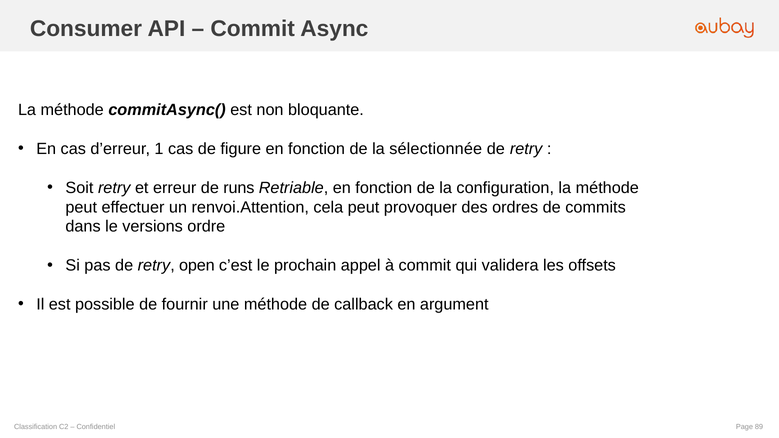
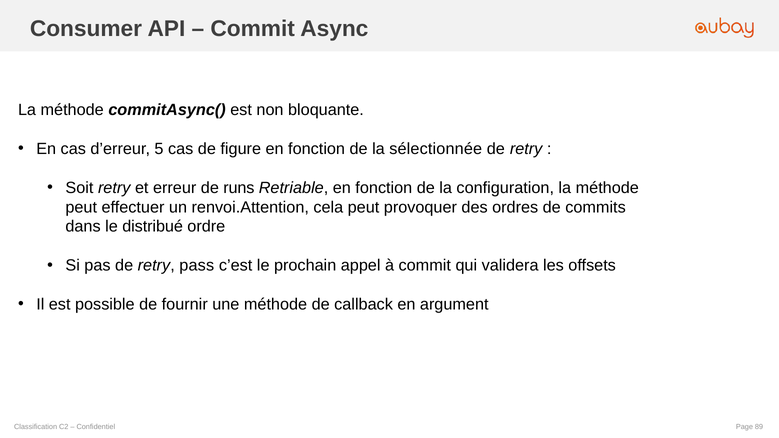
1: 1 -> 5
versions: versions -> distribué
open: open -> pass
